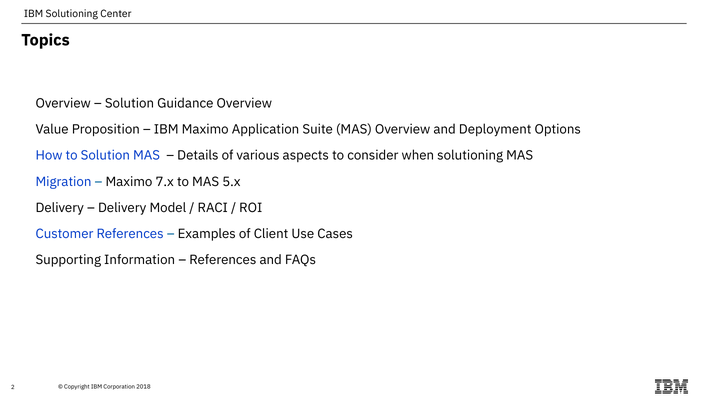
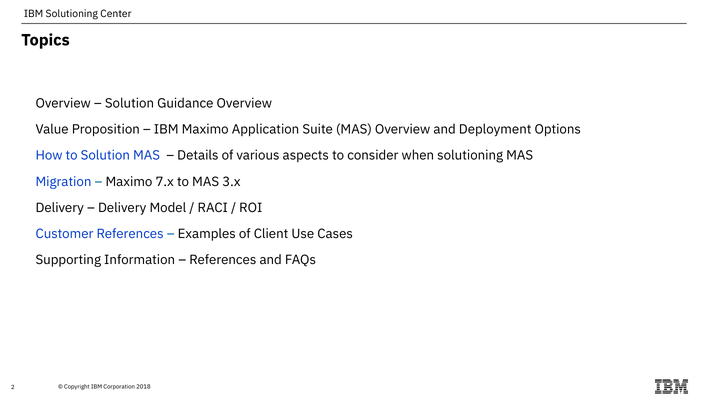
5.x: 5.x -> 3.x
